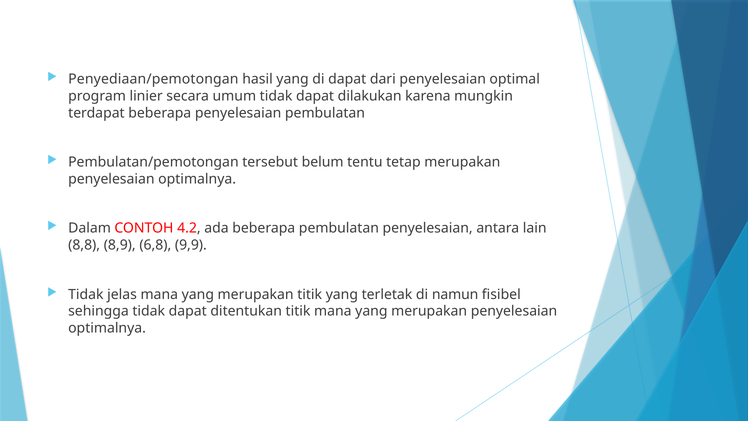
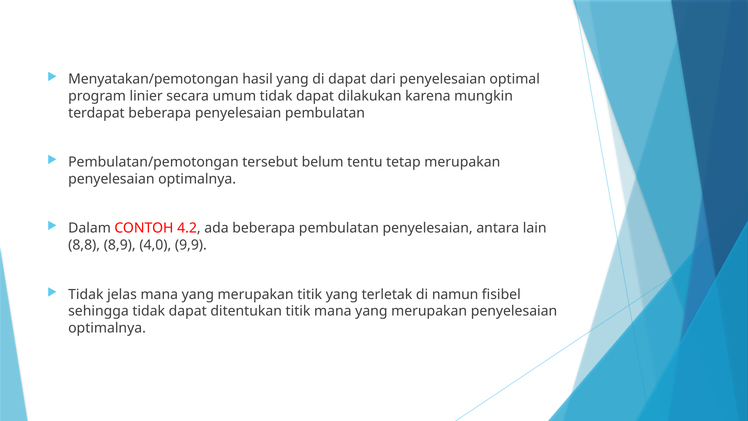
Penyediaan/pemotongan: Penyediaan/pemotongan -> Menyatakan/pemotongan
6,8: 6,8 -> 4,0
